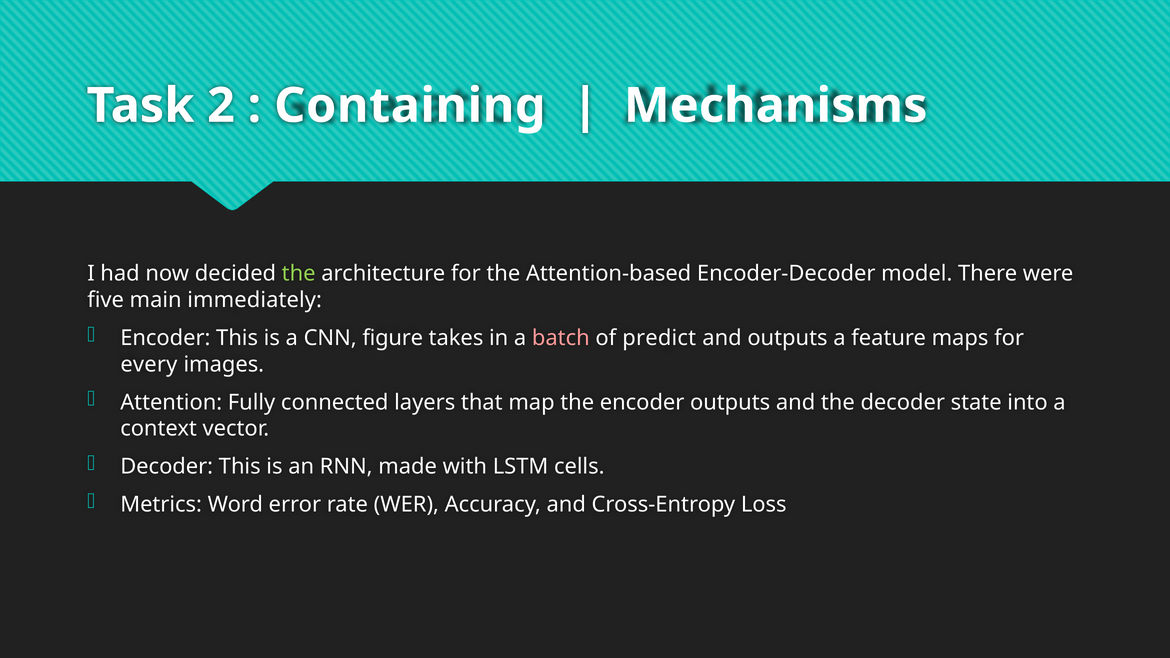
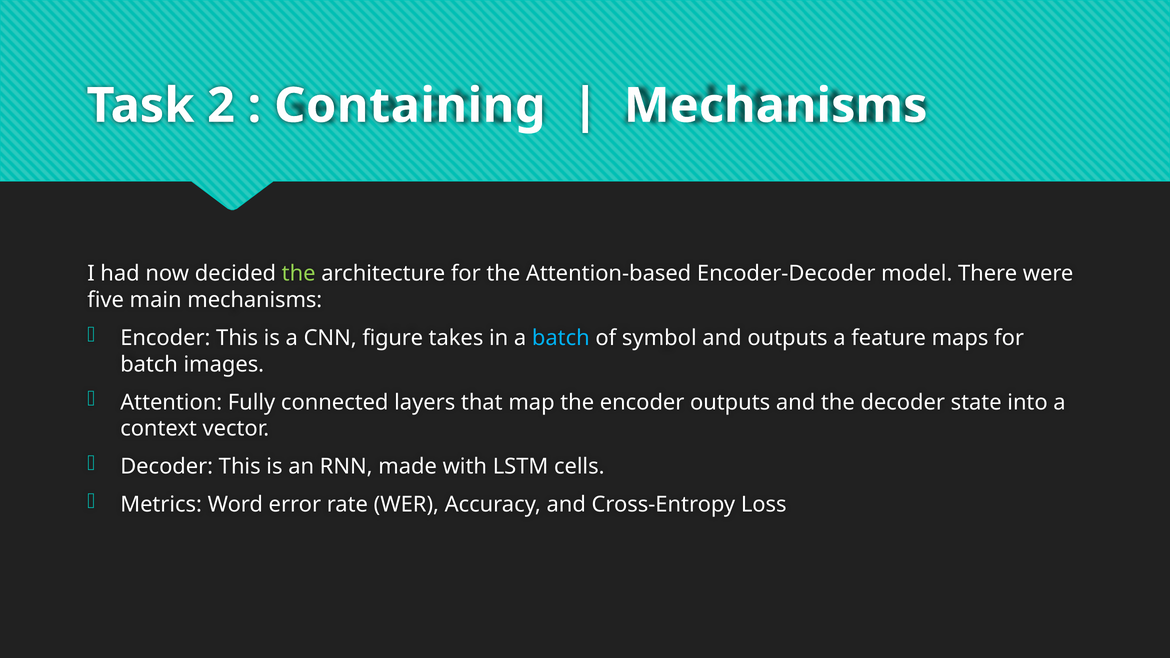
main immediately: immediately -> mechanisms
batch at (561, 338) colour: pink -> light blue
predict: predict -> symbol
every at (149, 364): every -> batch
